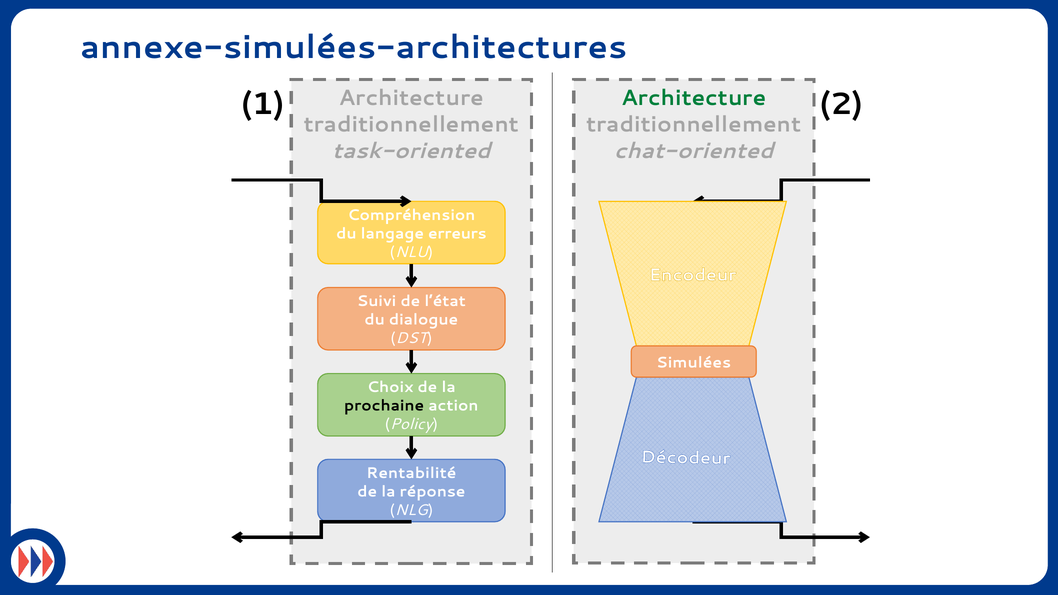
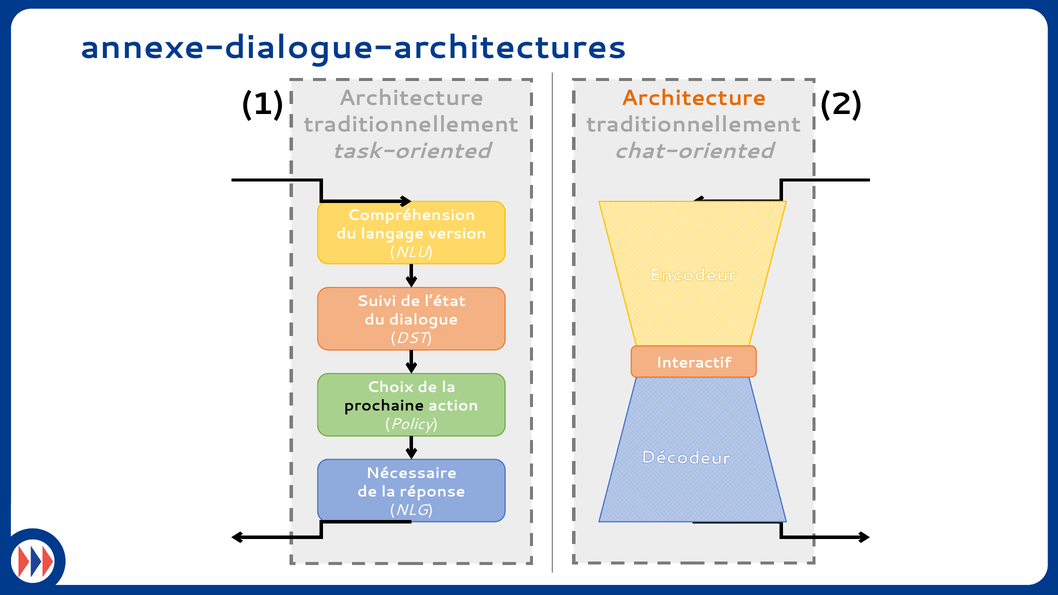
annexe-simulées-architectures: annexe-simulées-architectures -> annexe-dialogue-architectures
Architecture at (694, 98) colour: green -> orange
erreurs: erreurs -> version
Simulées: Simulées -> Interactif
Rentabilité: Rentabilité -> Nécessaire
